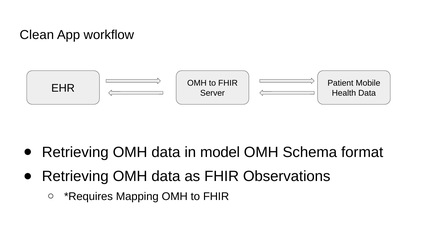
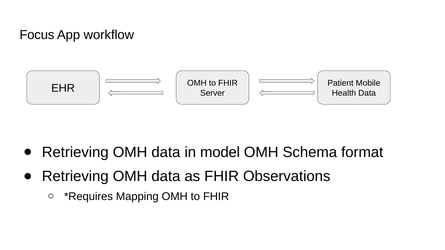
Clean: Clean -> Focus
